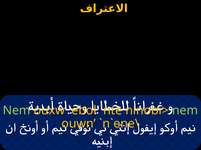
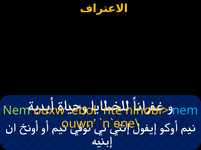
nem at (185, 111) colour: light green -> light blue
